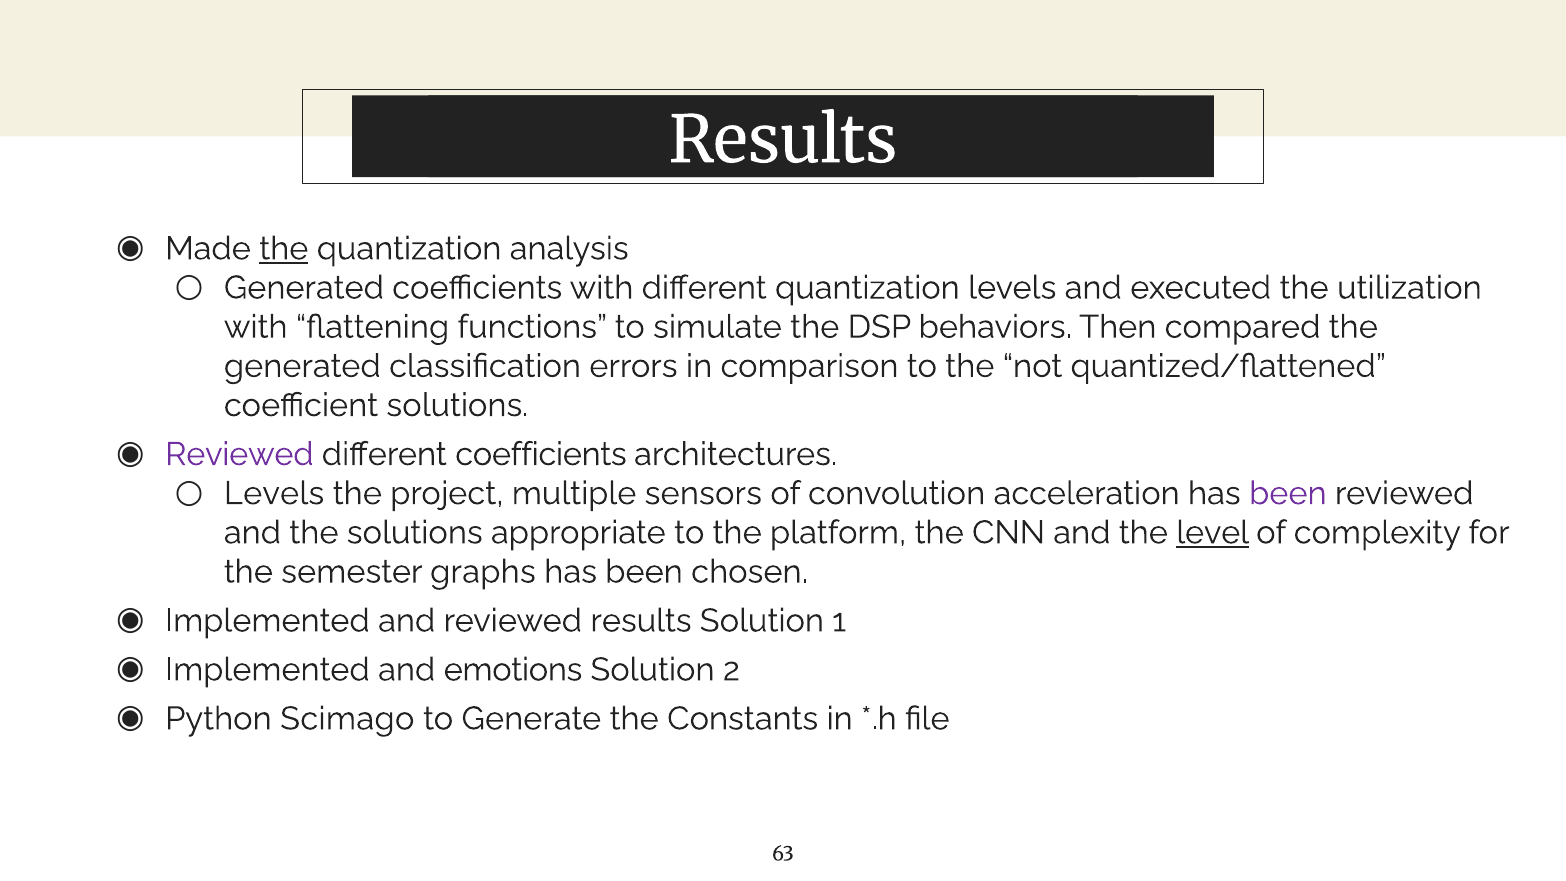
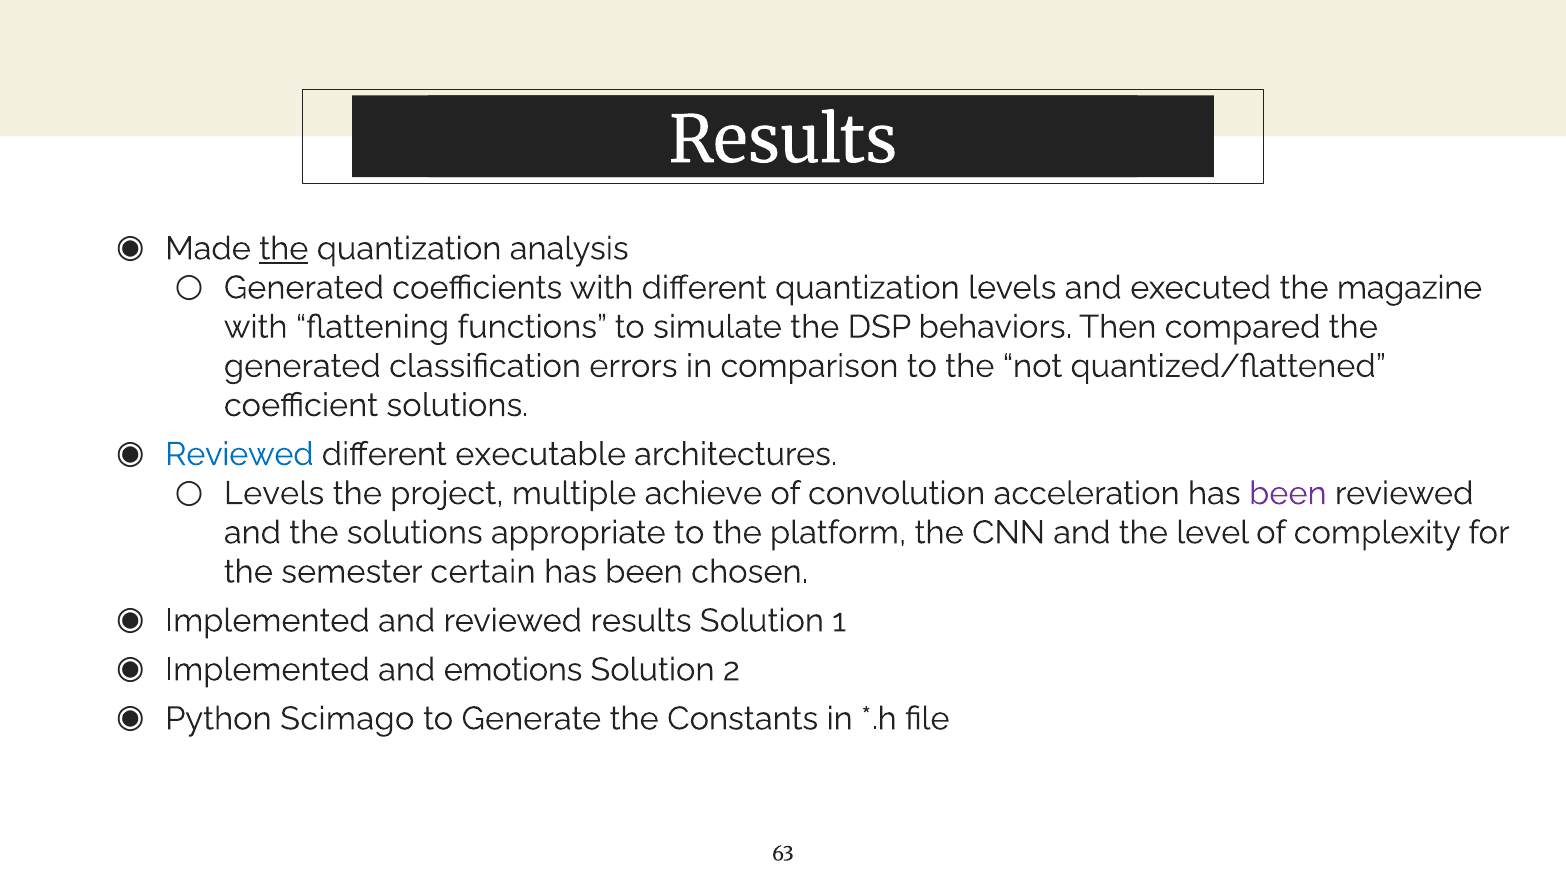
utilization: utilization -> magazine
Reviewed at (239, 454) colour: purple -> blue
different coefficients: coefficients -> executable
sensors: sensors -> achieve
level underline: present -> none
graphs: graphs -> certain
